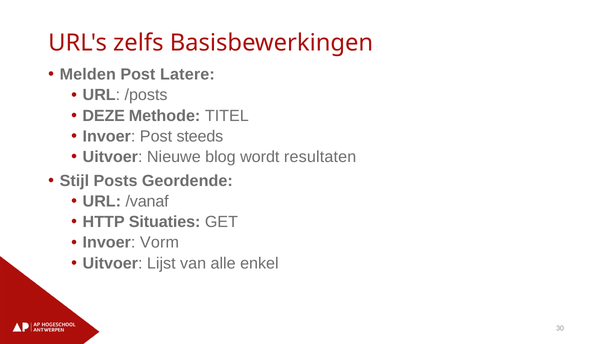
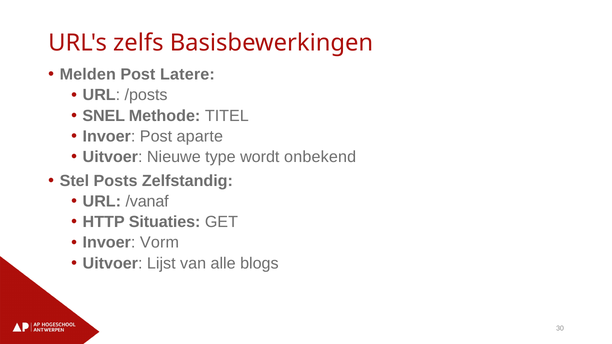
DEZE: DEZE -> SNEL
steeds: steeds -> aparte
blog: blog -> type
resultaten: resultaten -> onbekend
Stijl: Stijl -> Stel
Geordende: Geordende -> Zelfstandig
enkel: enkel -> blogs
